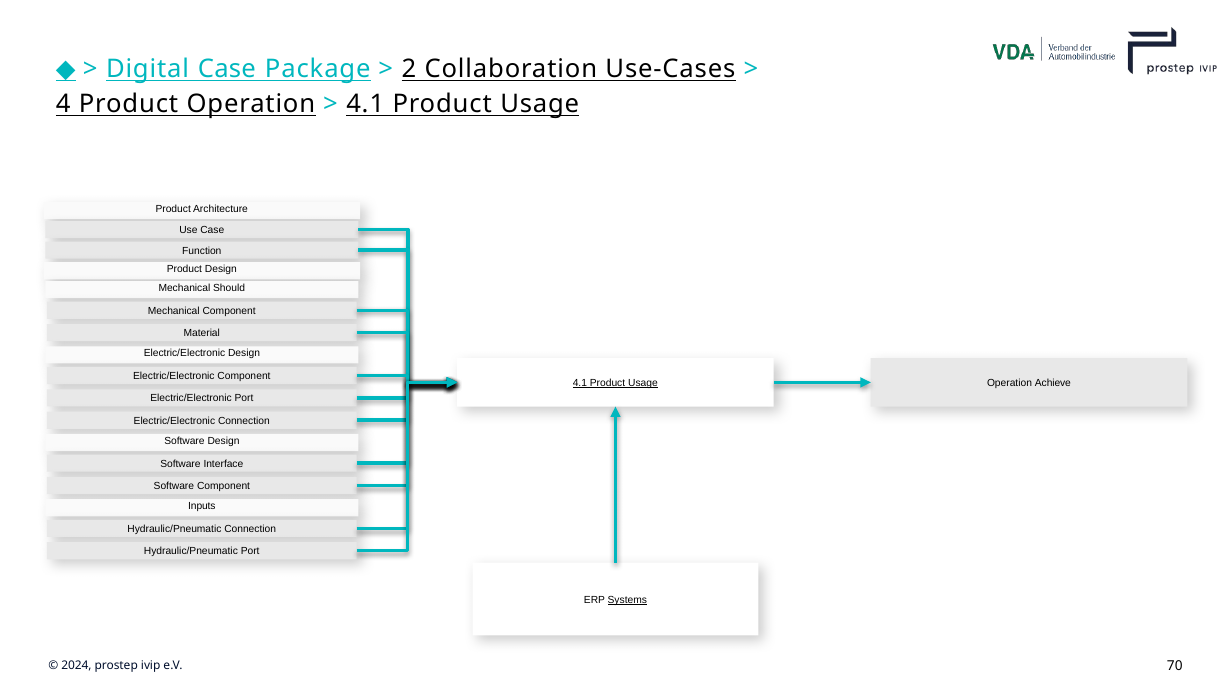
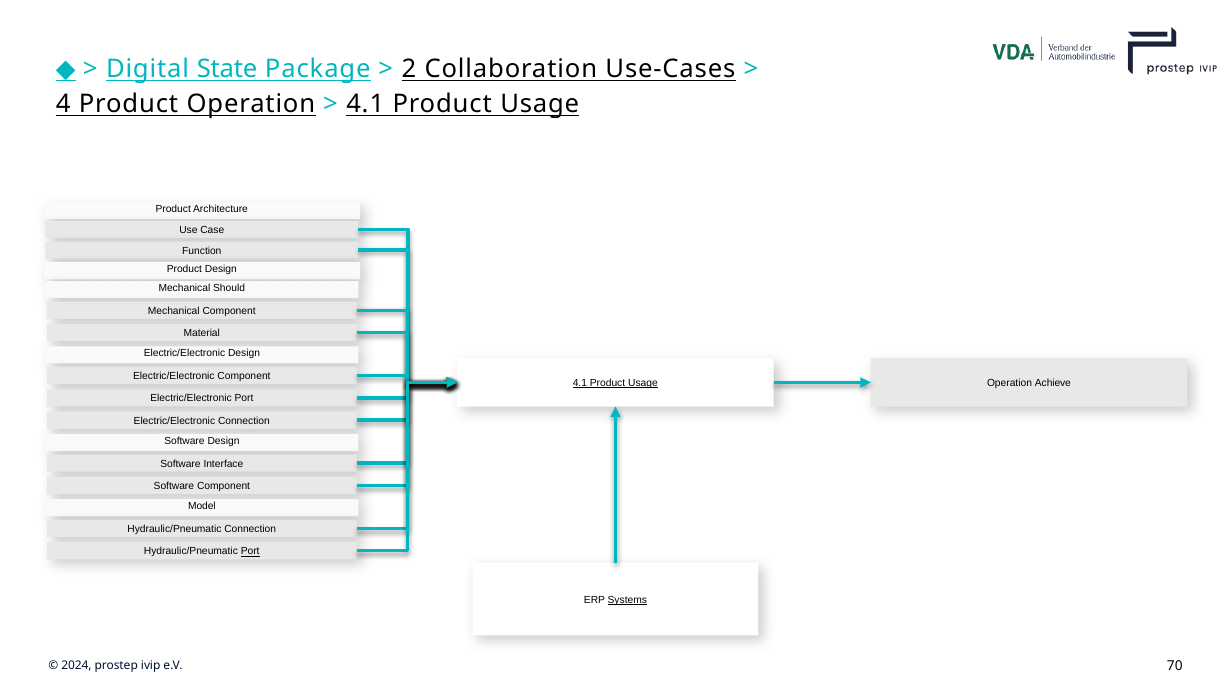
Digital Case: Case -> State
Inputs: Inputs -> Model
Port at (250, 552) underline: none -> present
